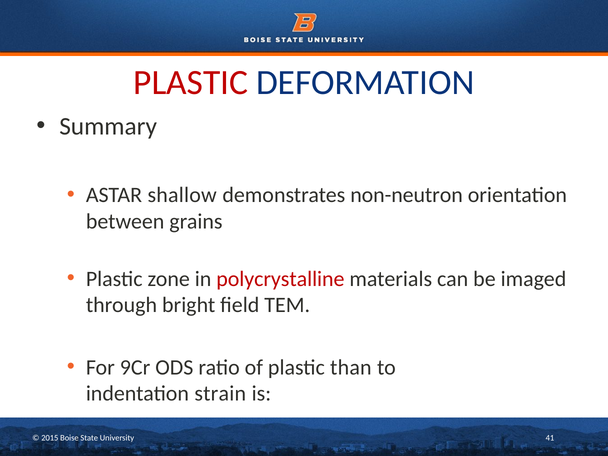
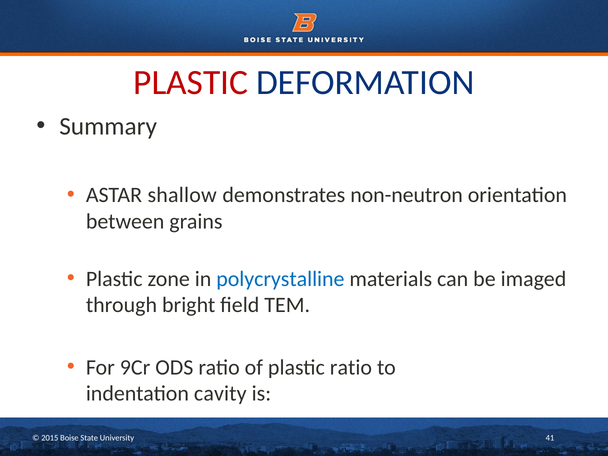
polycrystalline colour: red -> blue
plastic than: than -> ratio
strain: strain -> cavity
